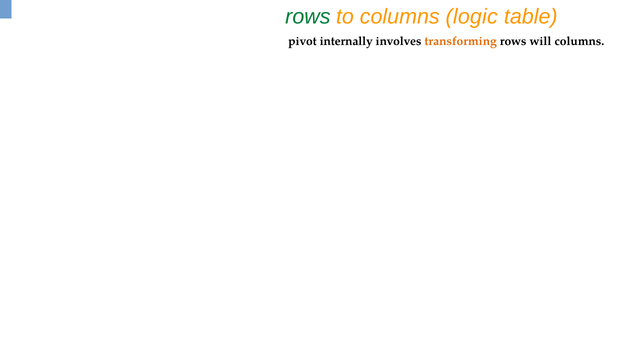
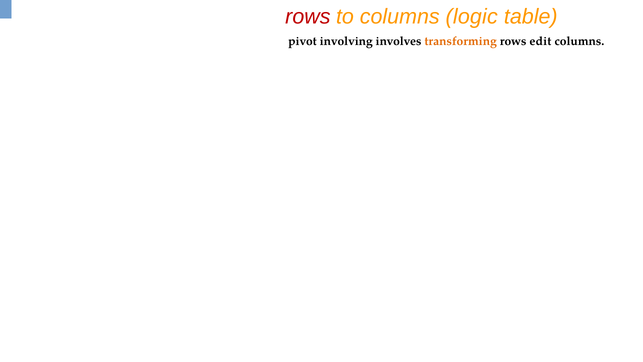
rows at (308, 17) colour: green -> red
internally: internally -> involving
will: will -> edit
